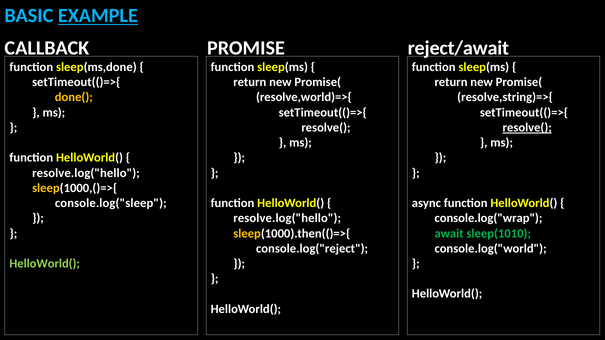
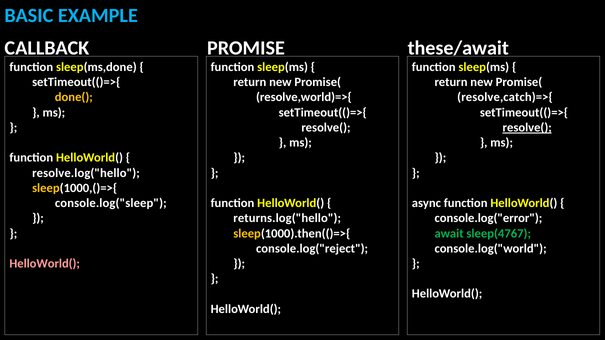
EXAMPLE underline: present -> none
reject/await: reject/await -> these/await
resolve,string)=>{: resolve,string)=>{ -> resolve,catch)=>{
resolve.log("hello at (287, 218): resolve.log("hello -> returns.log("hello
console.log("wrap: console.log("wrap -> console.log("error
sleep(1010: sleep(1010 -> sleep(4767
HelloWorld( at (45, 264) colour: light green -> pink
